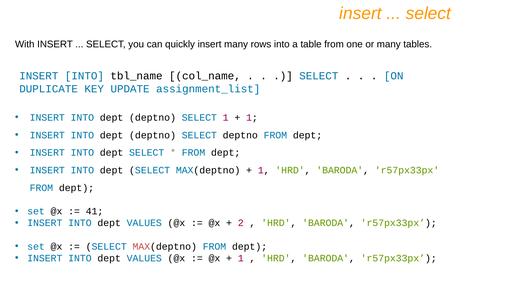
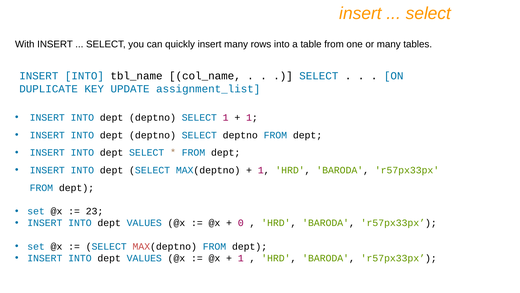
41: 41 -> 23
2: 2 -> 0
